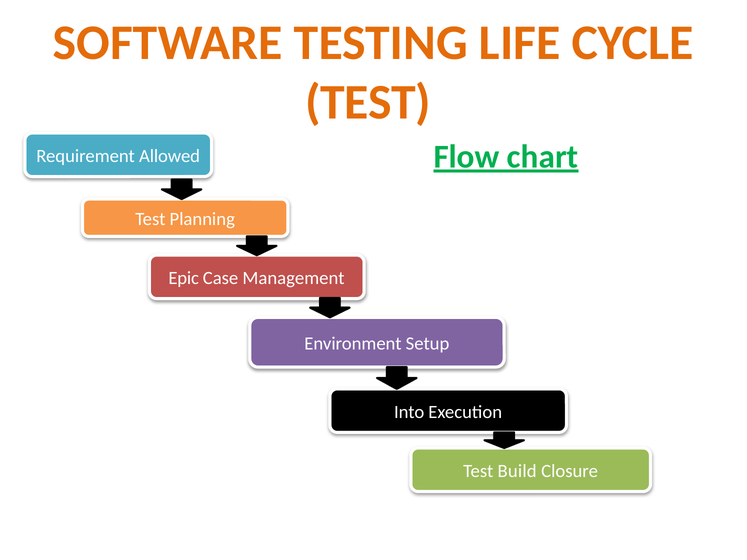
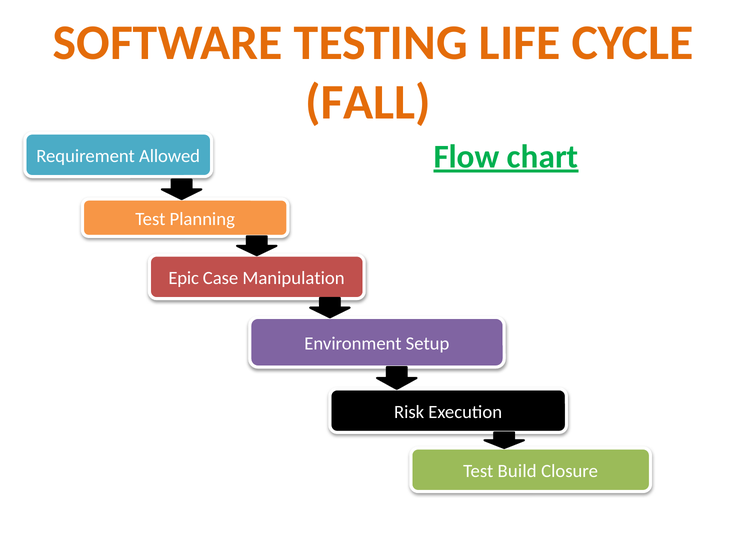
TEST at (368, 102): TEST -> FALL
Management: Management -> Manipulation
Into: Into -> Risk
